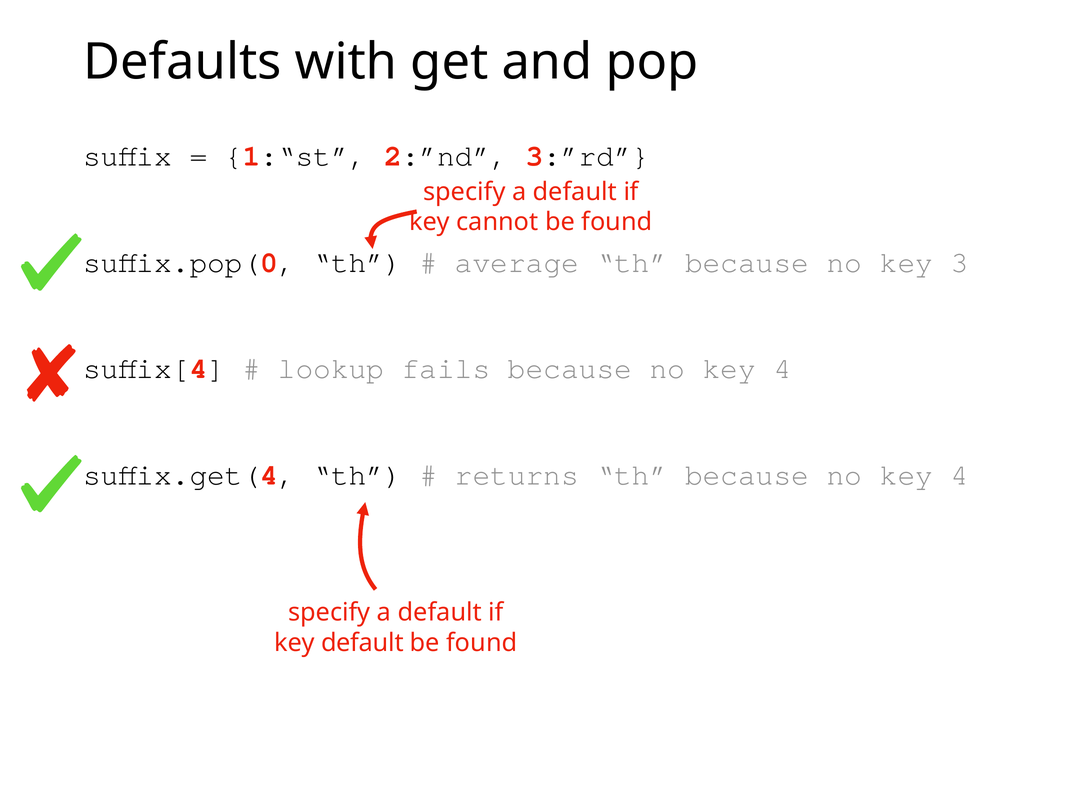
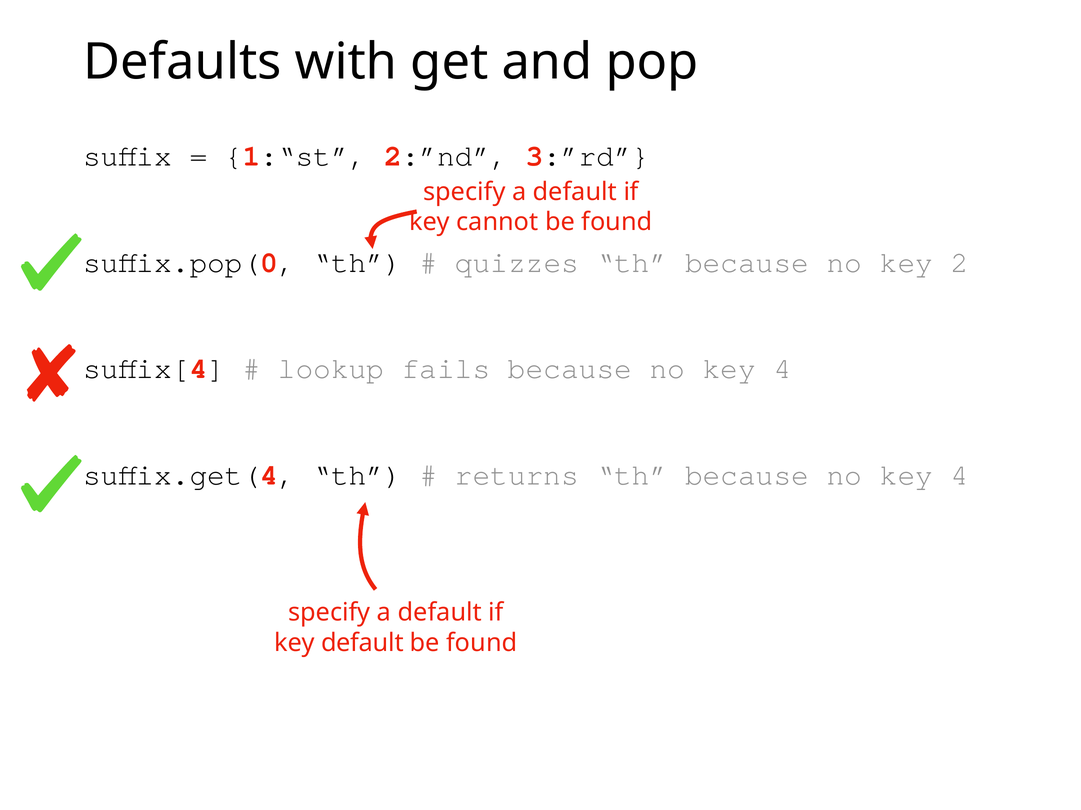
average: average -> quizzes
3: 3 -> 2
